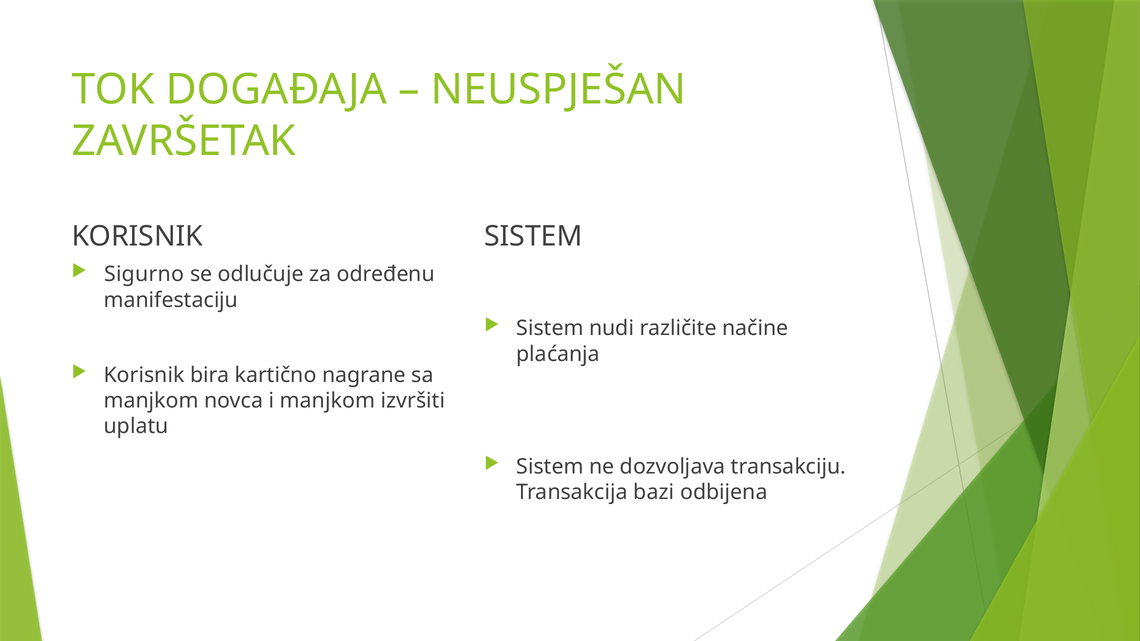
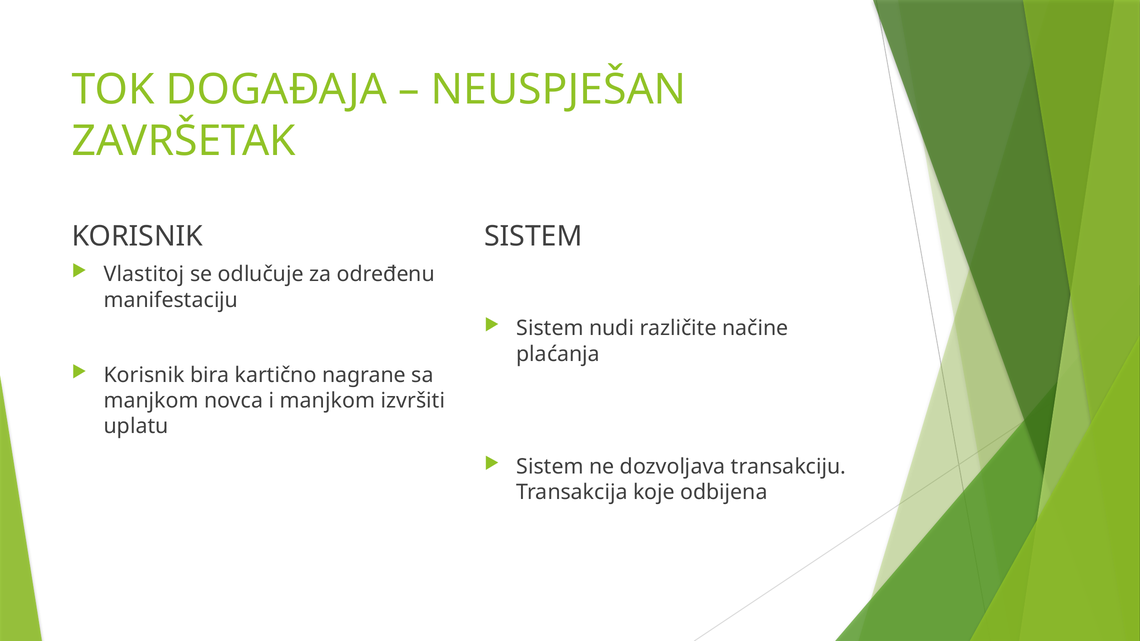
Sigurno: Sigurno -> Vlastitoj
bazi: bazi -> koje
